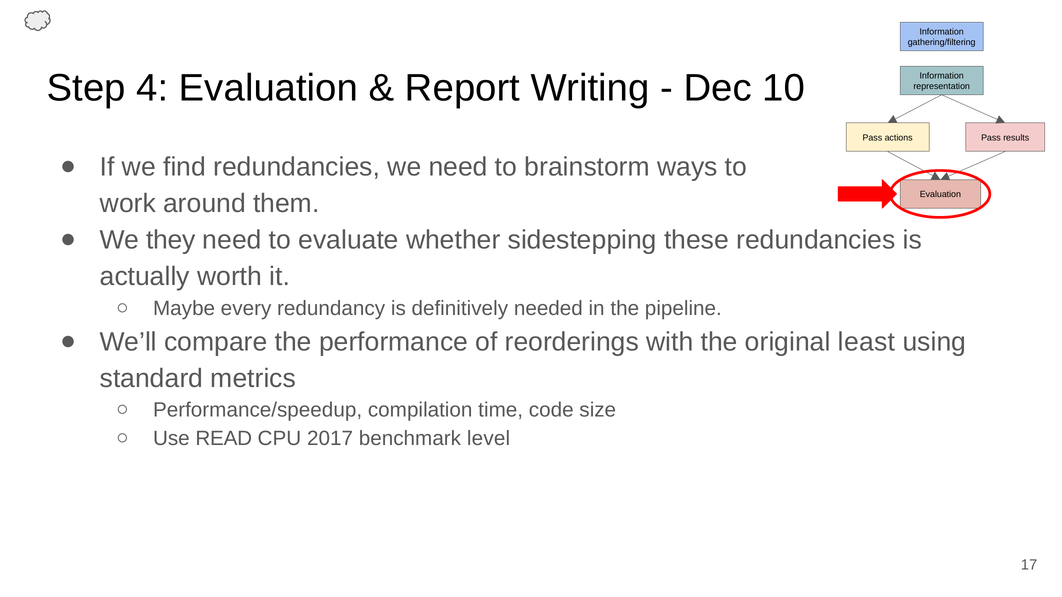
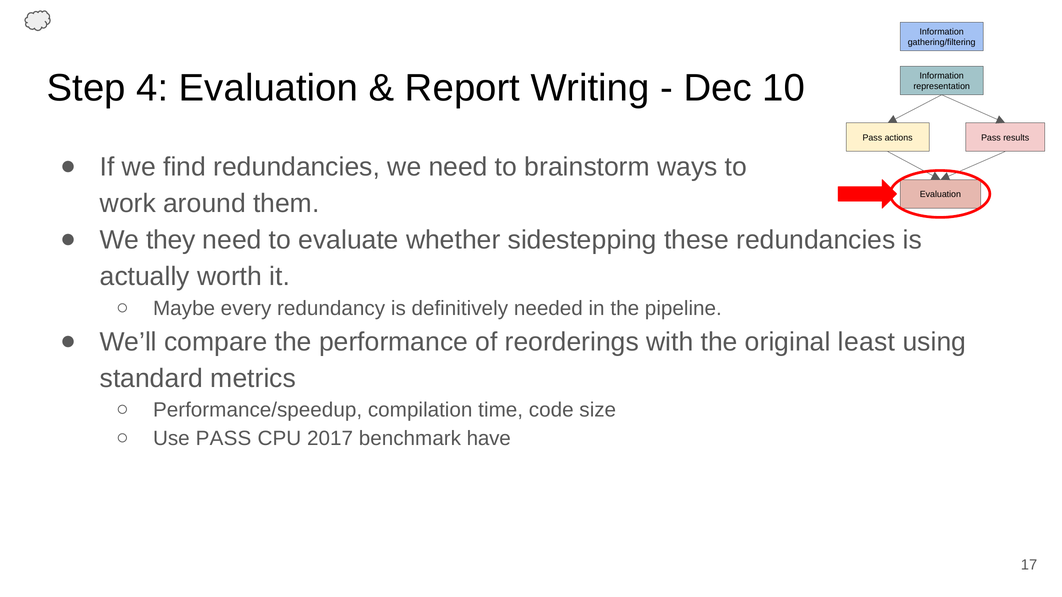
Use READ: READ -> PASS
level: level -> have
